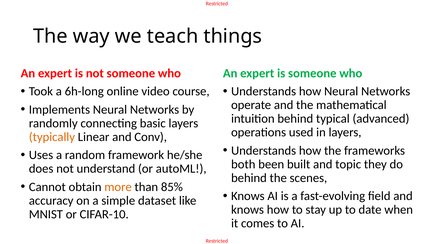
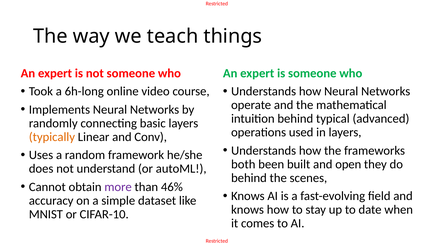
topic: topic -> open
more colour: orange -> purple
85%: 85% -> 46%
